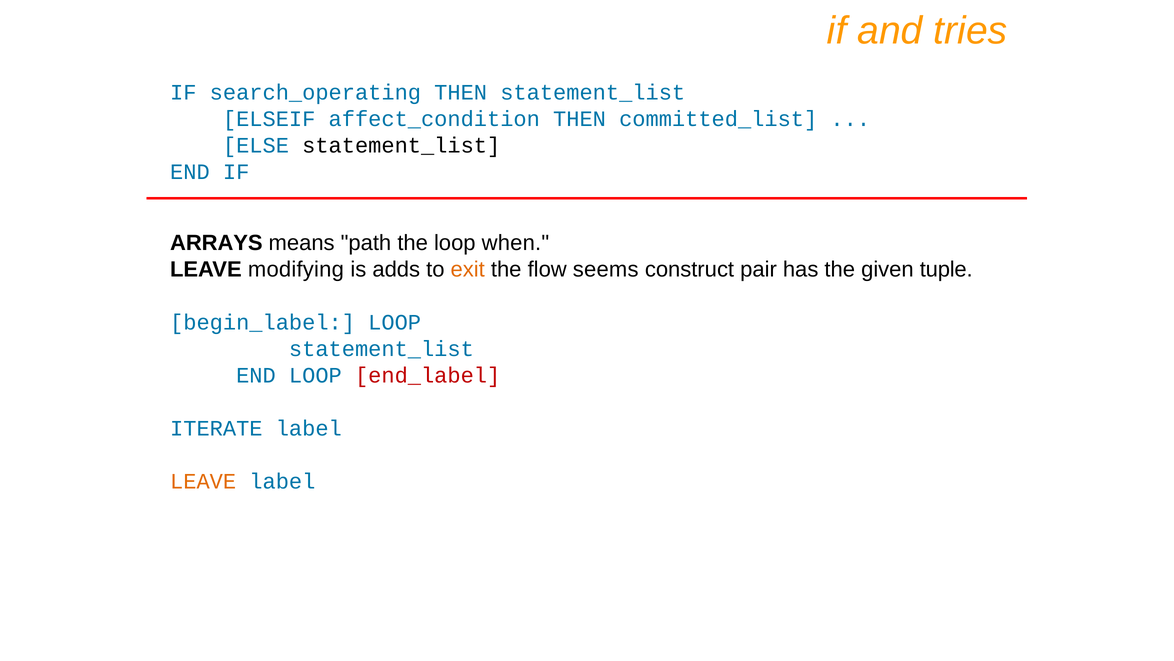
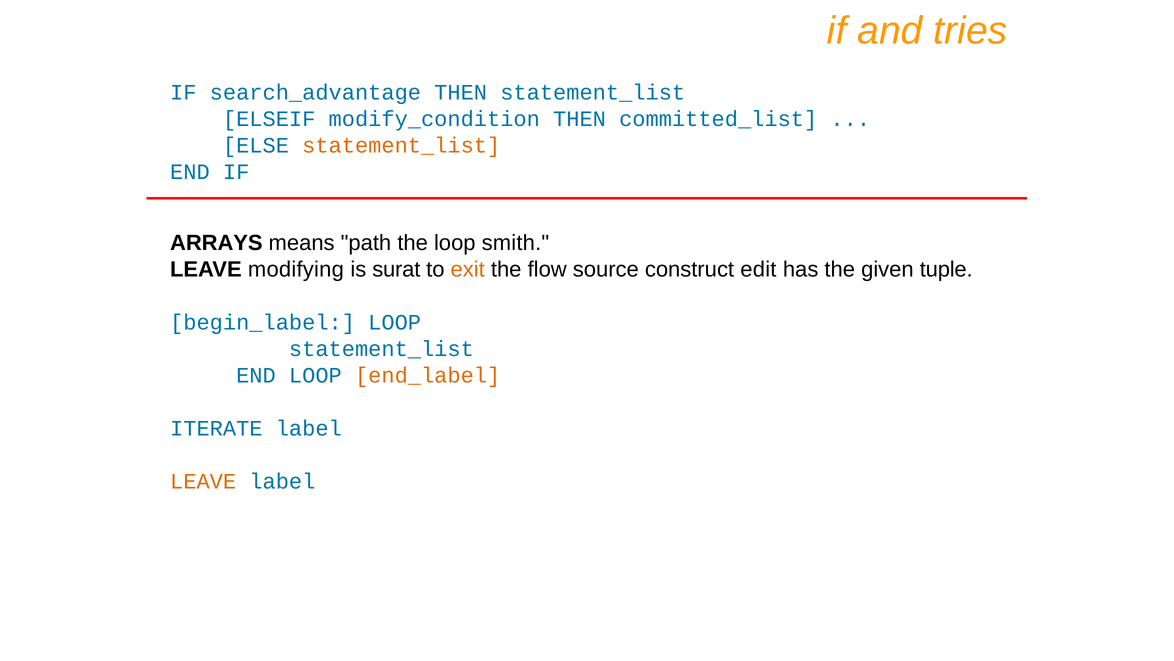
search_operating: search_operating -> search_advantage
affect_condition: affect_condition -> modify_condition
statement_list at (401, 145) colour: black -> orange
when: when -> smith
adds: adds -> surat
seems: seems -> source
pair: pair -> edit
end_label colour: red -> orange
